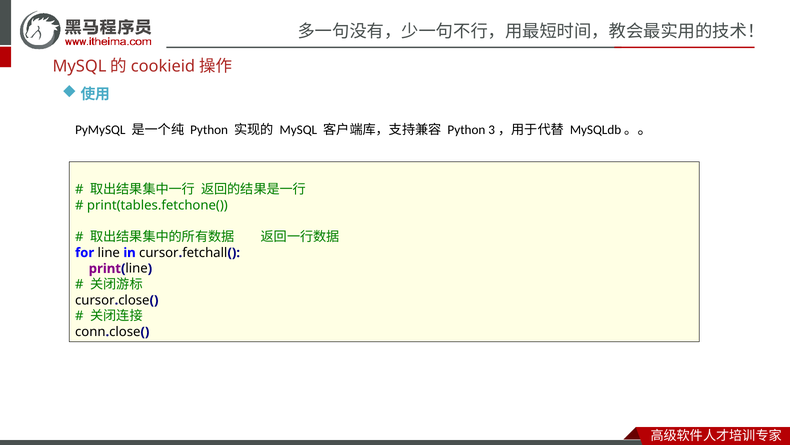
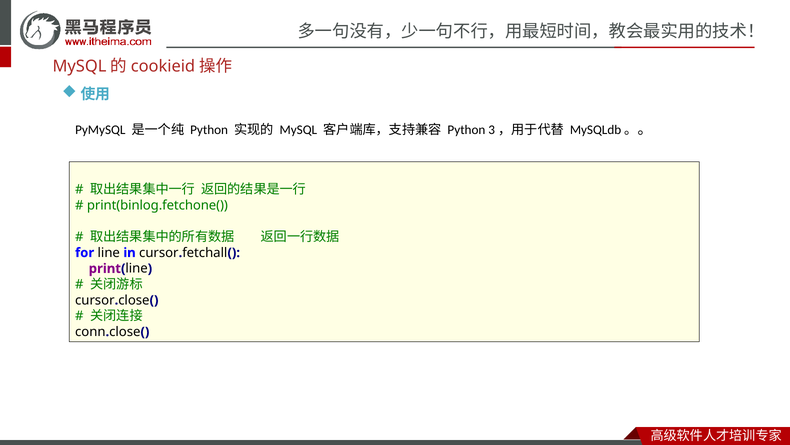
print(tables.fetchone(: print(tables.fetchone( -> print(binlog.fetchone(
